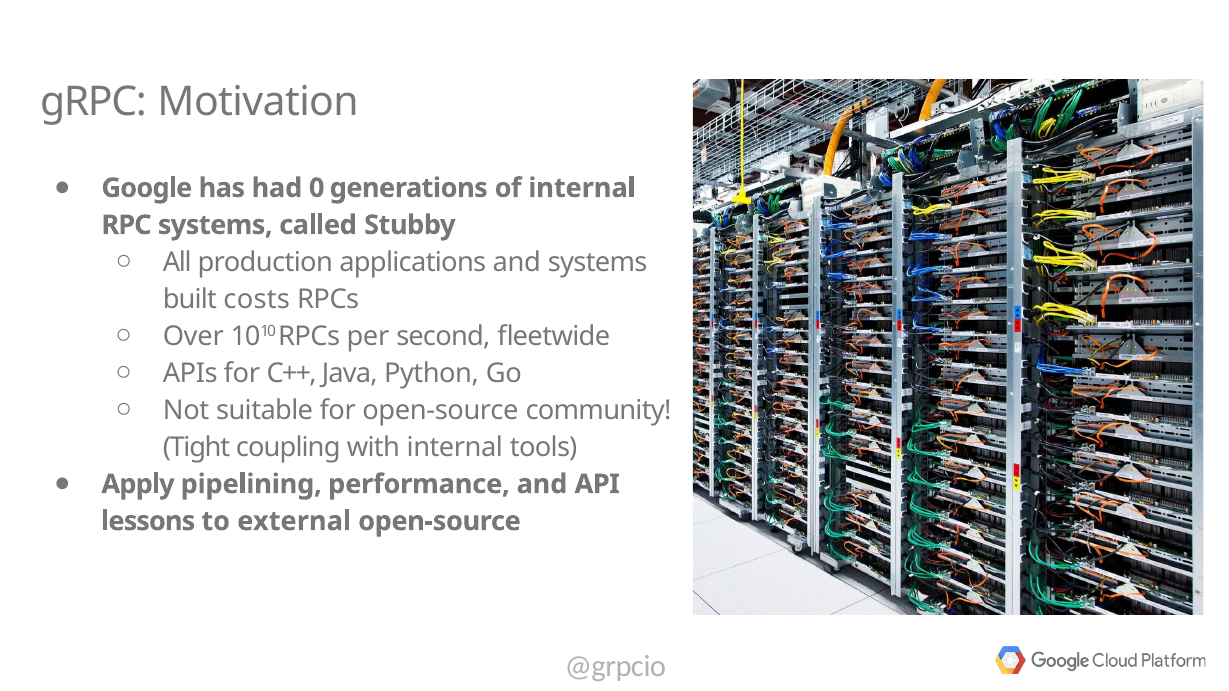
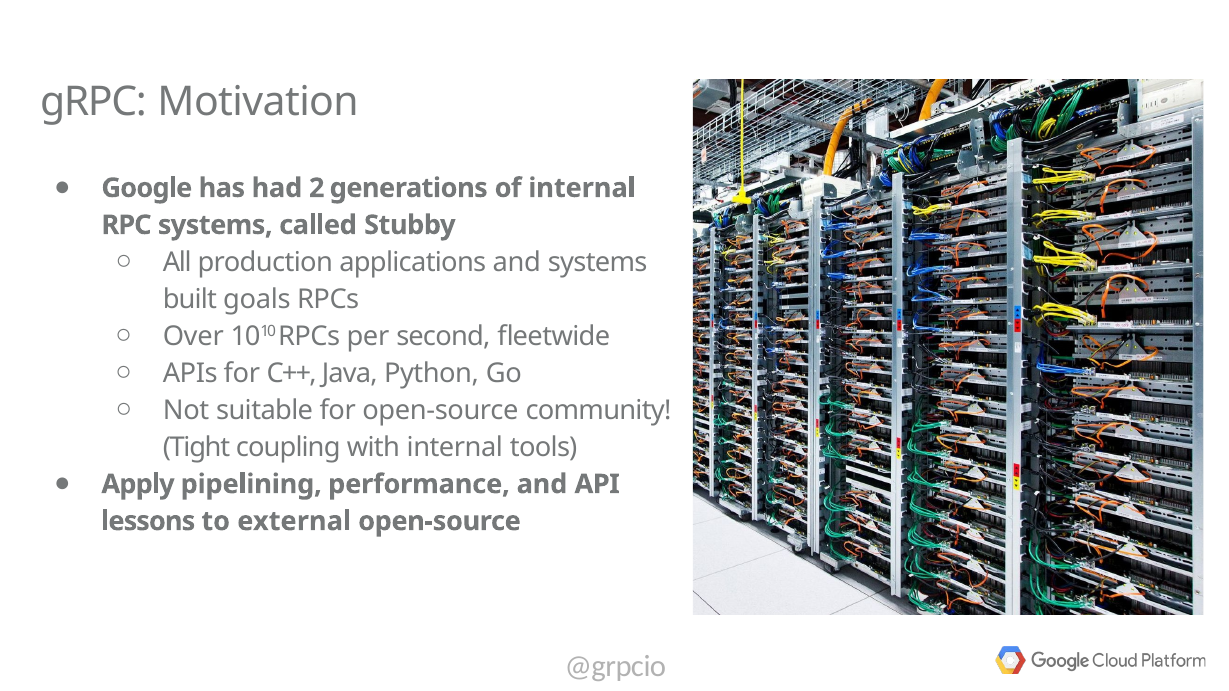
0: 0 -> 2
costs: costs -> goals
